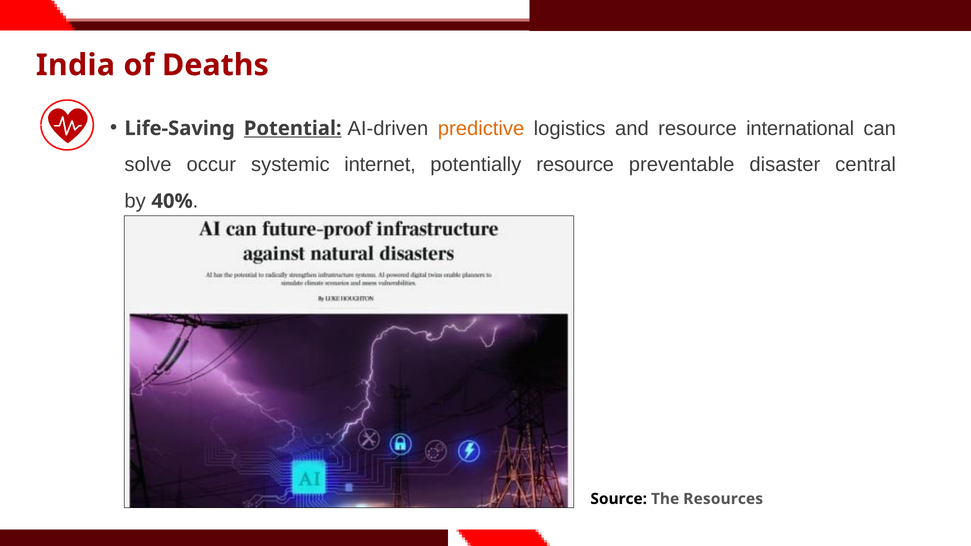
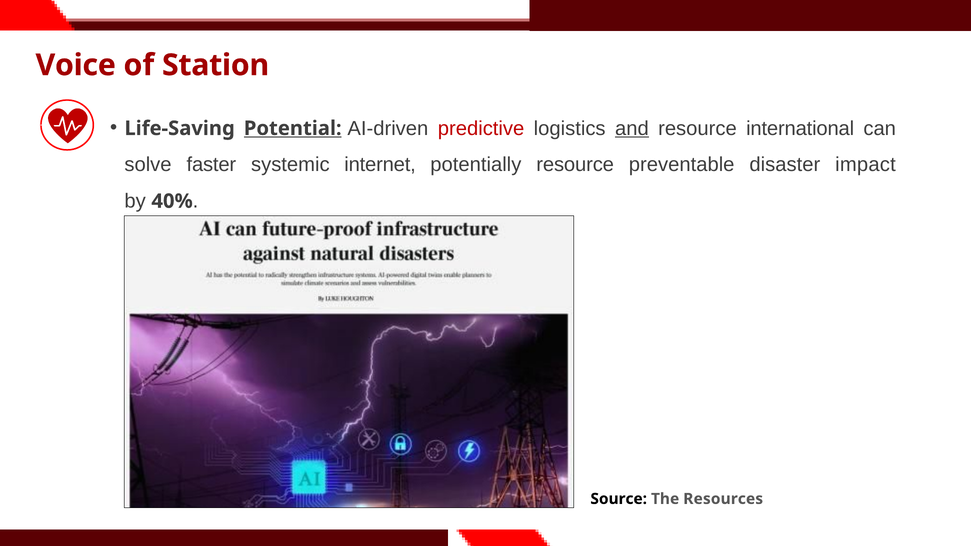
India: India -> Voice
Deaths: Deaths -> Station
predictive colour: orange -> red
and underline: none -> present
occur: occur -> faster
central: central -> impact
